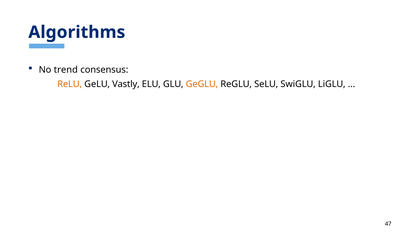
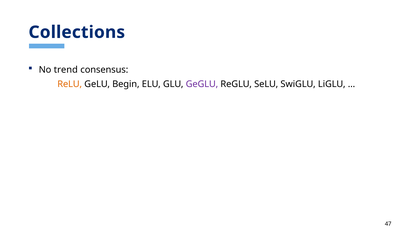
Algorithms: Algorithms -> Collections
Vastly: Vastly -> Begin
GeGLU colour: orange -> purple
